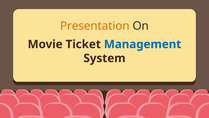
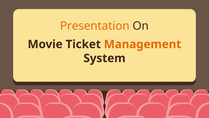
Management colour: blue -> orange
